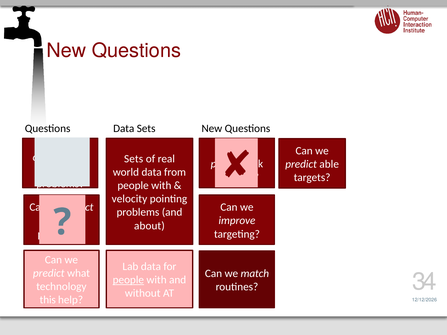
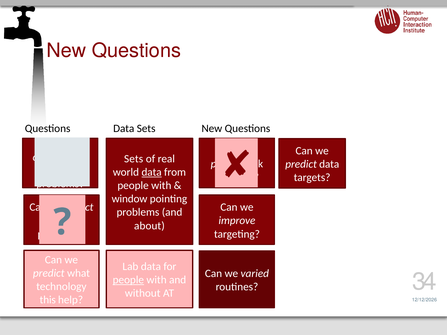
predict able: able -> data
data at (152, 172) underline: none -> present
velocity: velocity -> window
match: match -> varied
